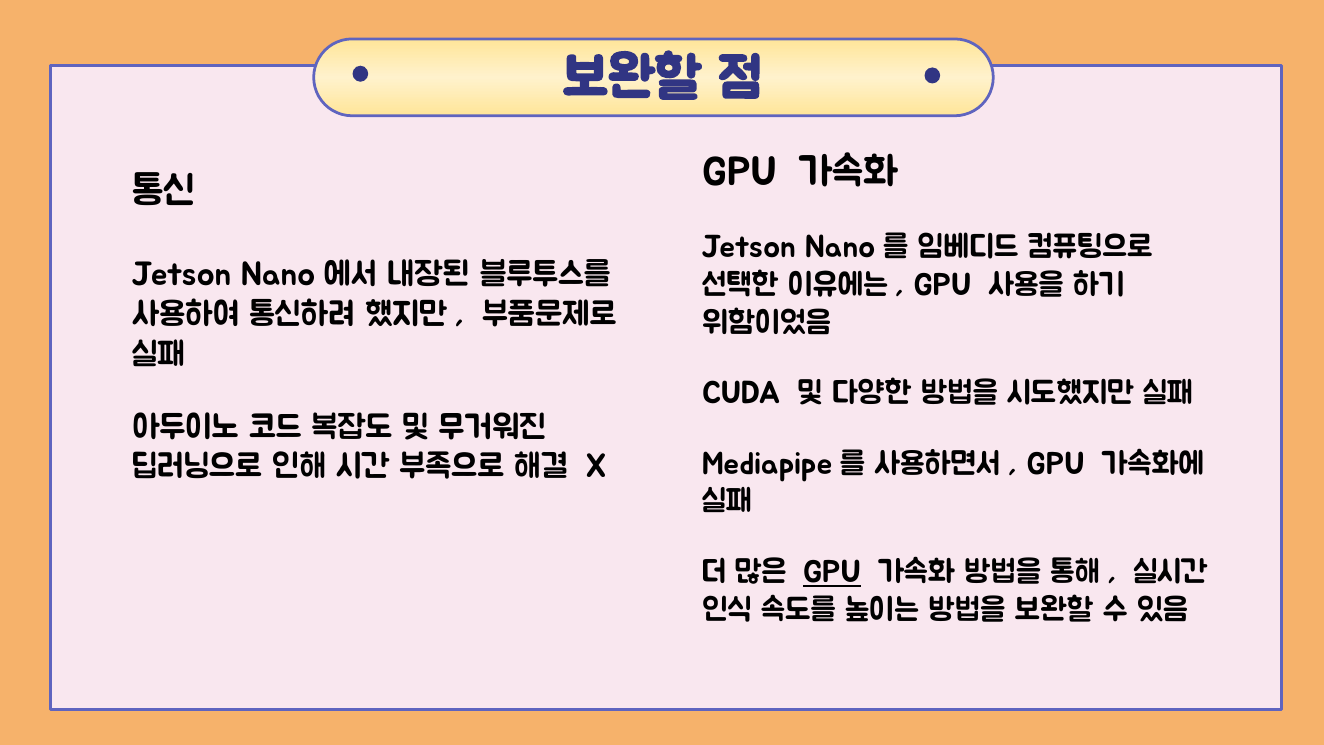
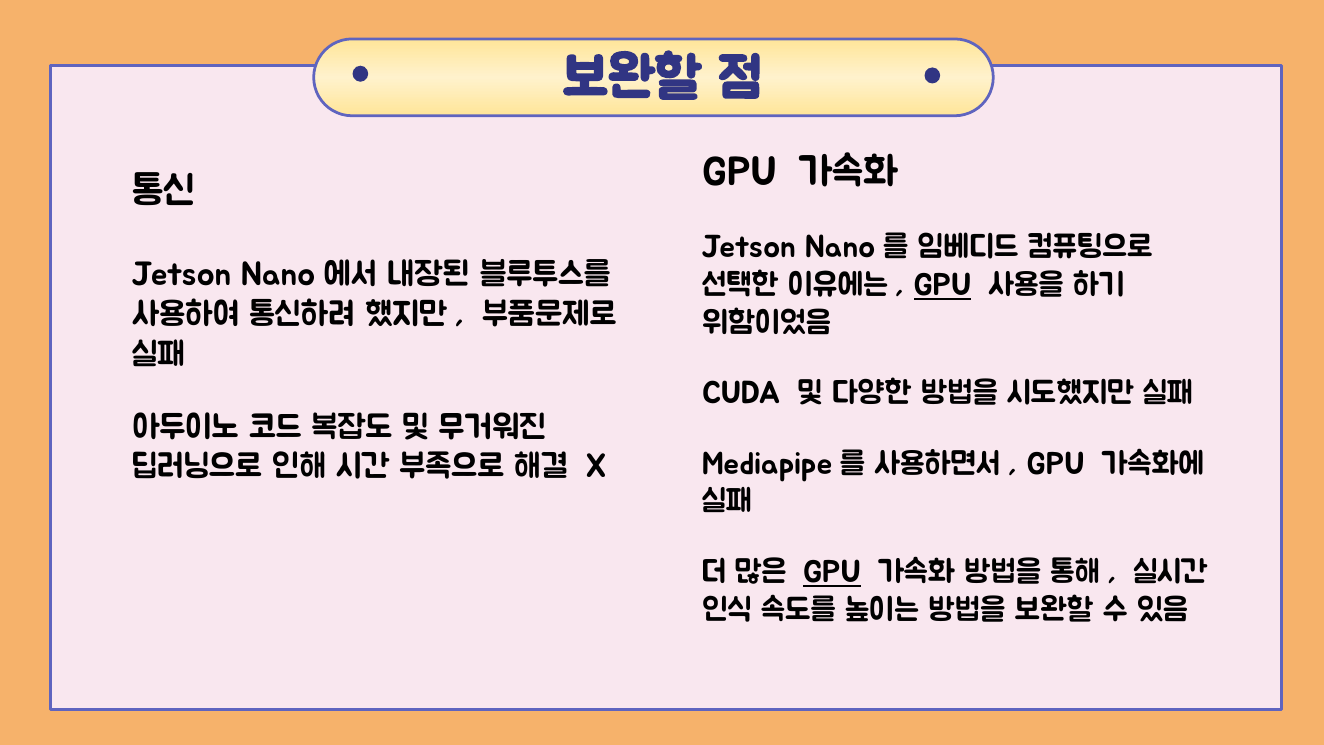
GPU at (942, 285) underline: none -> present
